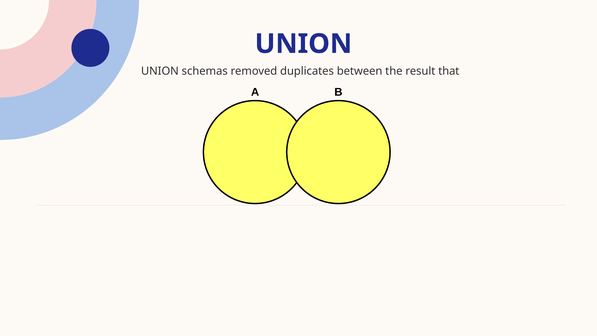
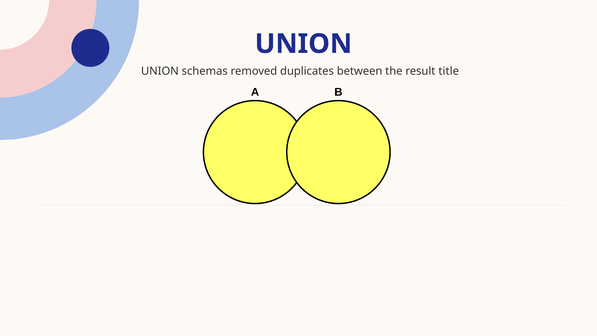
that: that -> title
